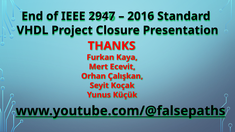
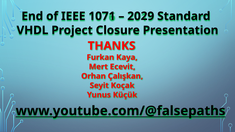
2947: 2947 -> 1071
2016: 2016 -> 2029
